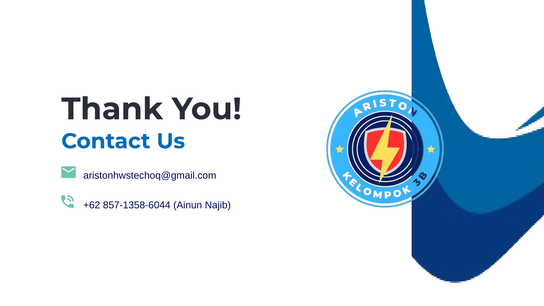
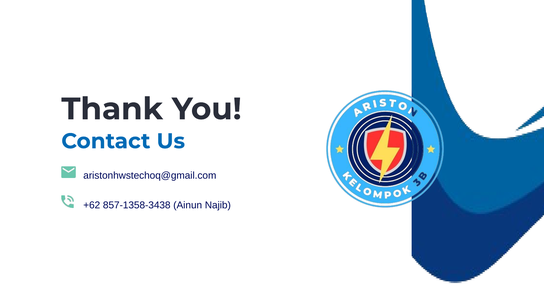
857-1358-6044: 857-1358-6044 -> 857-1358-3438
